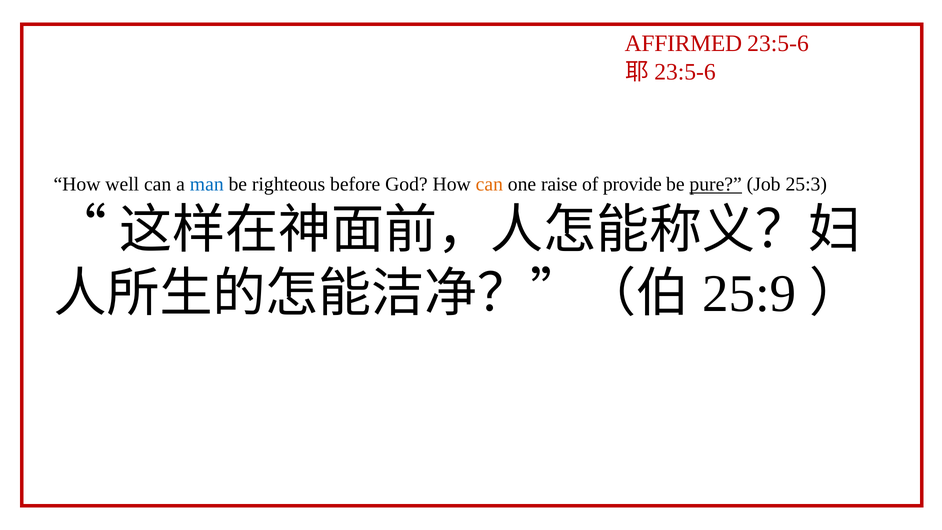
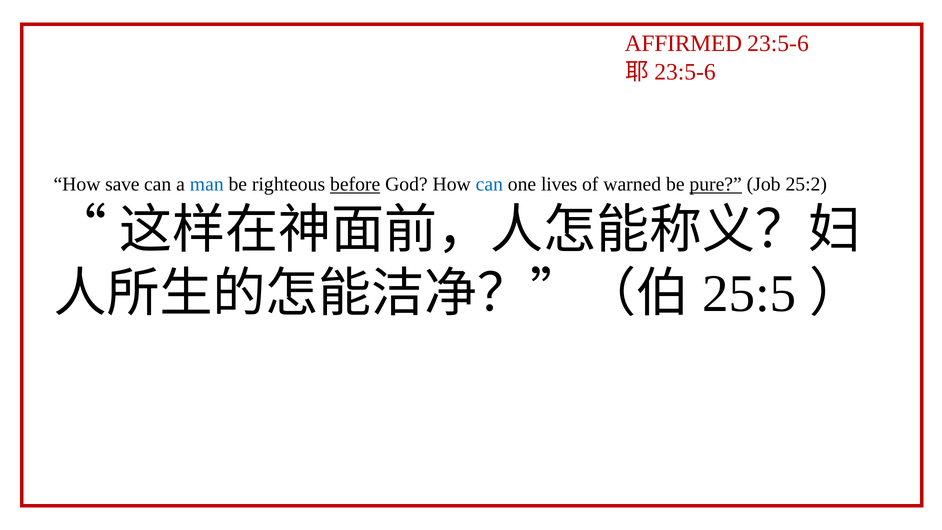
well: well -> save
before underline: none -> present
can at (489, 184) colour: orange -> blue
raise: raise -> lives
provide: provide -> warned
25:3: 25:3 -> 25:2
25:9: 25:9 -> 25:5
